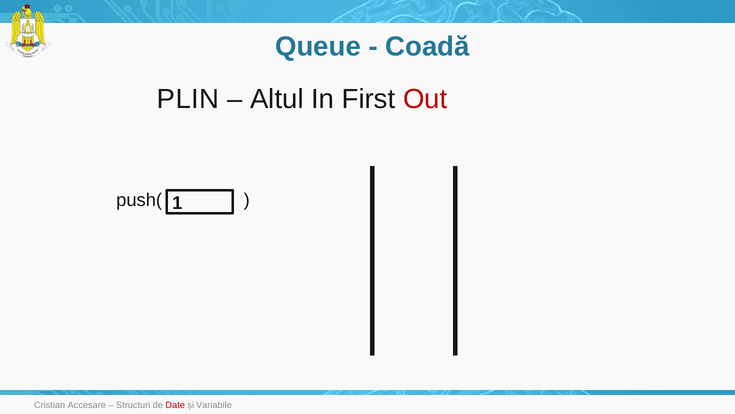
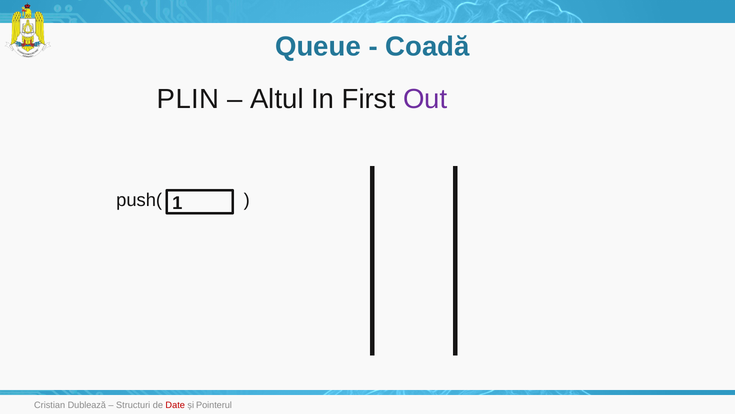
Out colour: red -> purple
Accesare: Accesare -> Dublează
Variabile: Variabile -> Pointerul
